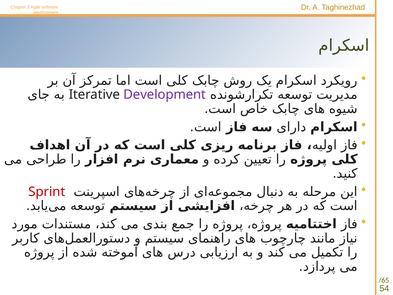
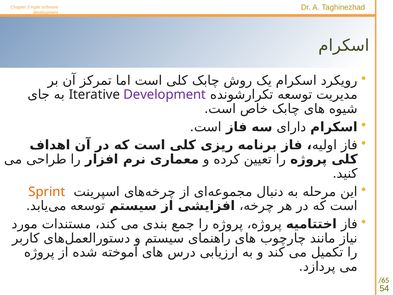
Sprint colour: red -> orange
